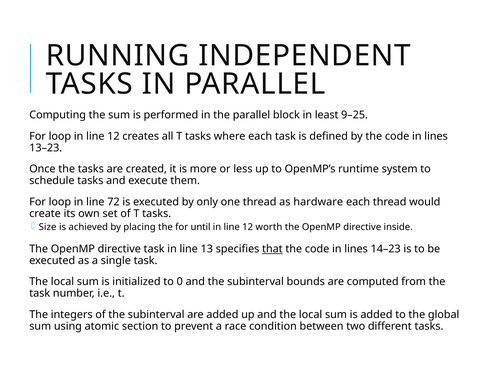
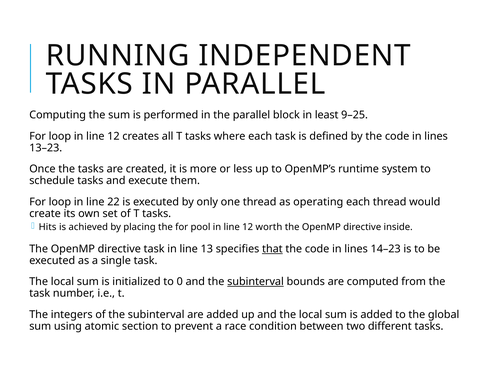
72: 72 -> 22
hardware: hardware -> operating
Size: Size -> Hits
until: until -> pool
subinterval at (256, 282) underline: none -> present
